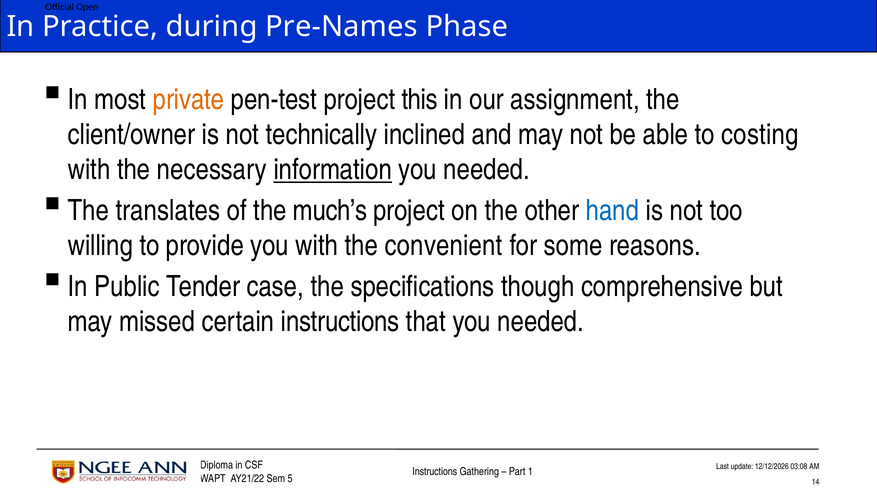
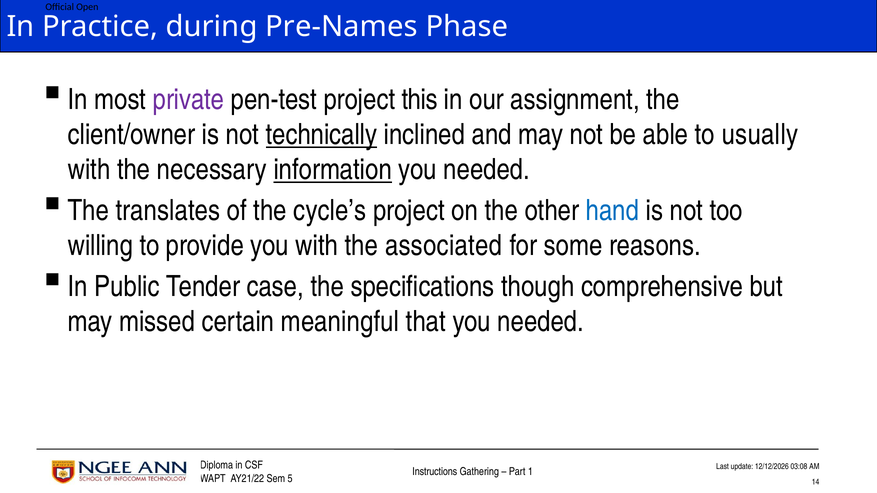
private colour: orange -> purple
technically underline: none -> present
costing: costing -> usually
much’s: much’s -> cycle’s
convenient: convenient -> associated
certain instructions: instructions -> meaningful
